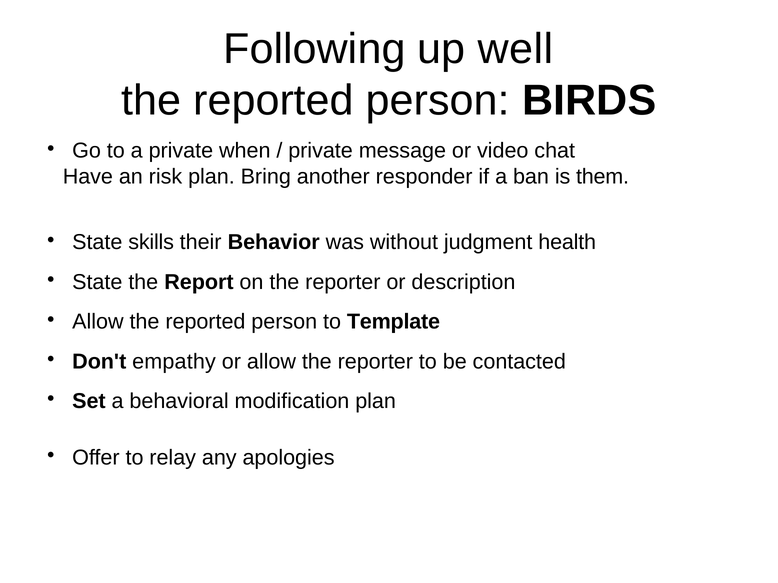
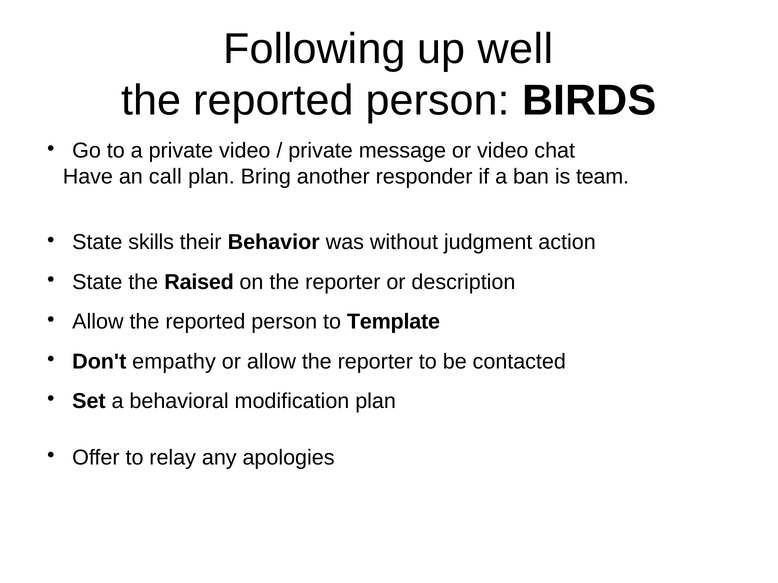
private when: when -> video
risk: risk -> call
them: them -> team
health: health -> action
Report: Report -> Raised
